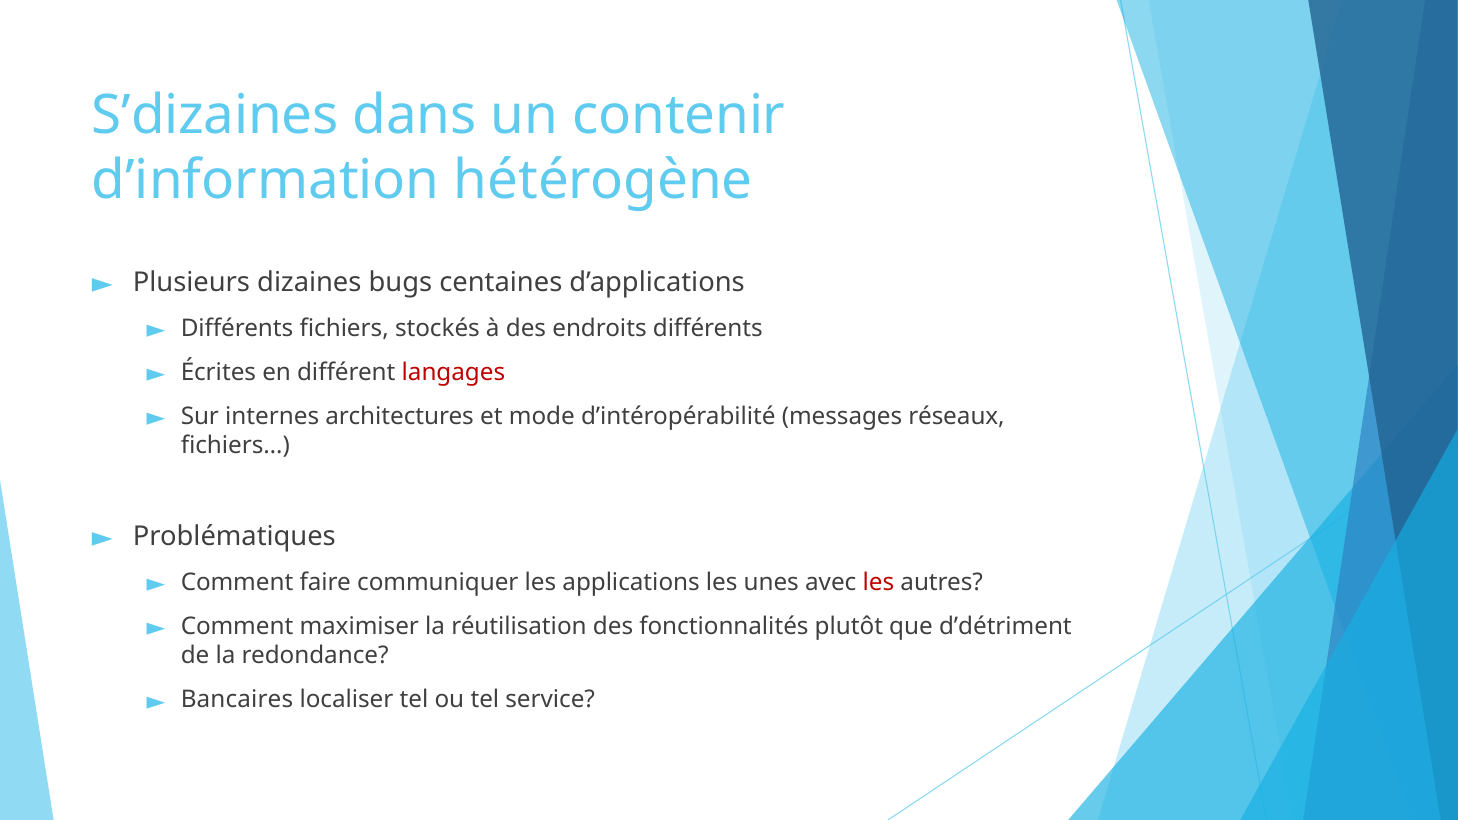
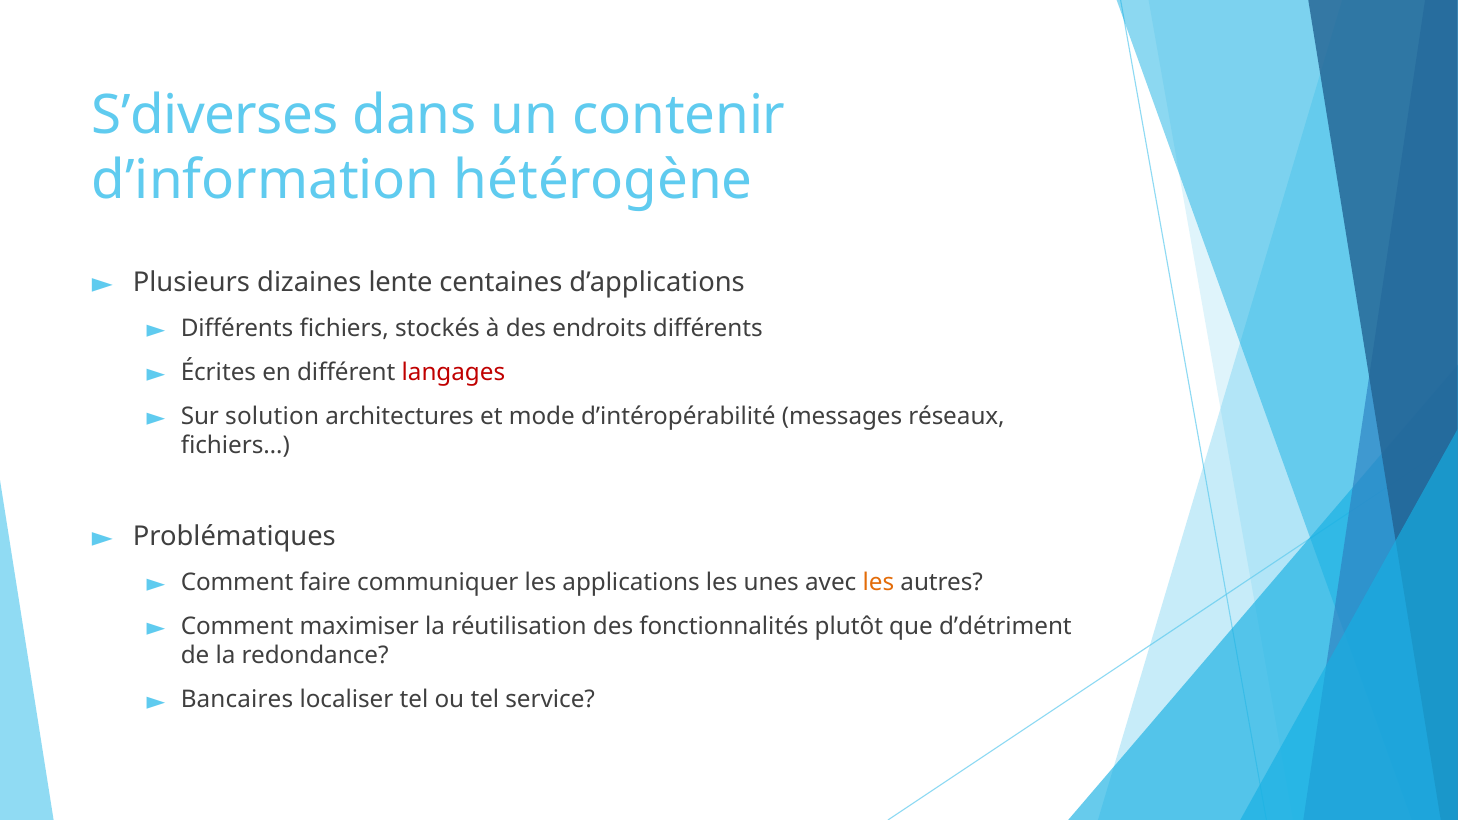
S’dizaines: S’dizaines -> S’diverses
bugs: bugs -> lente
internes: internes -> solution
les at (878, 582) colour: red -> orange
